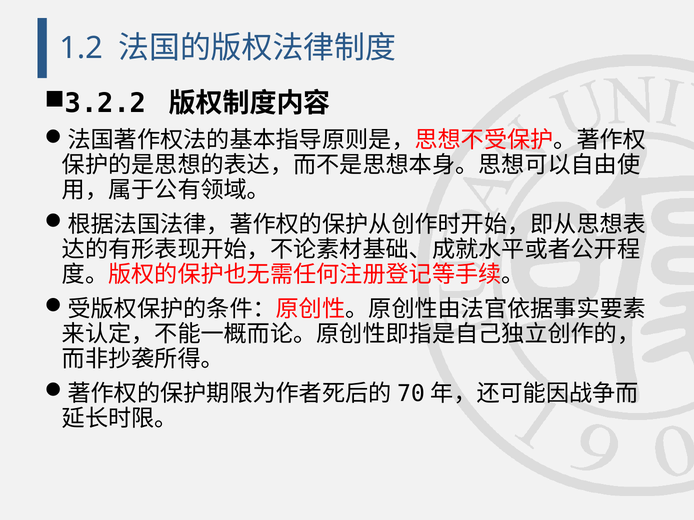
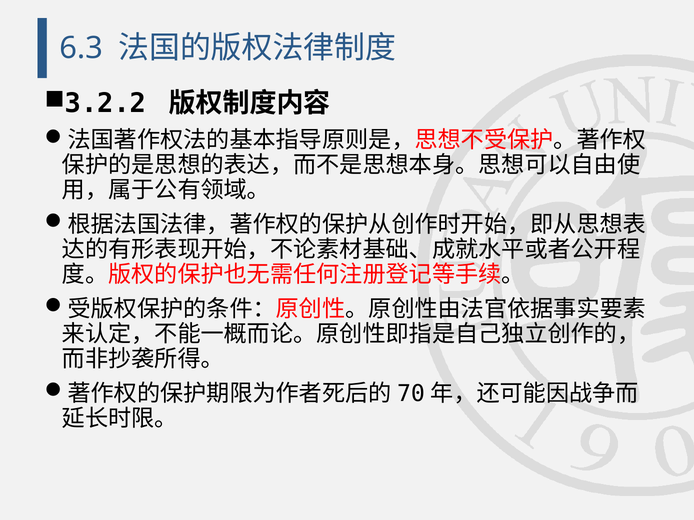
1.2: 1.2 -> 6.3
